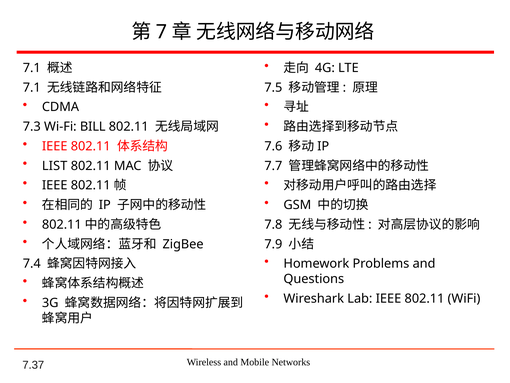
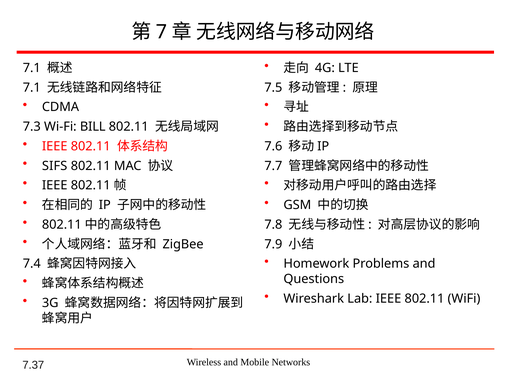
LIST: LIST -> SIFS
